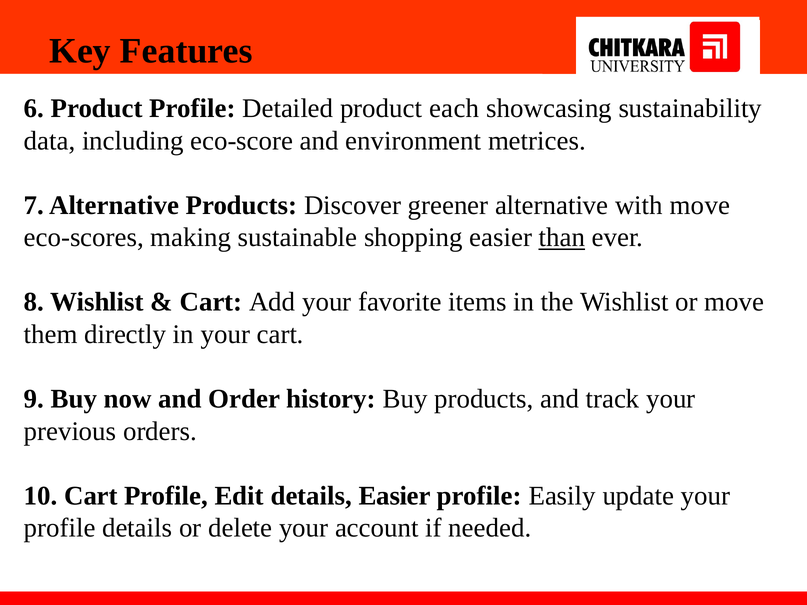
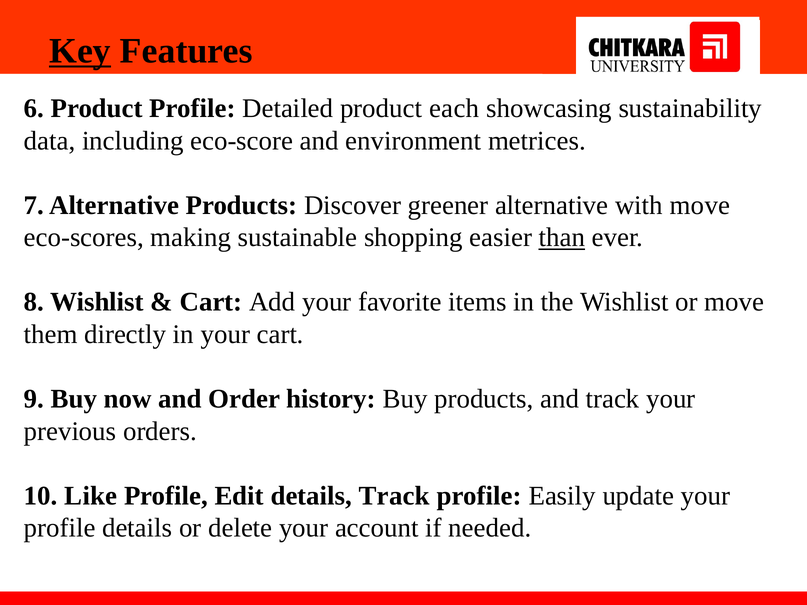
Key underline: none -> present
10 Cart: Cart -> Like
details Easier: Easier -> Track
